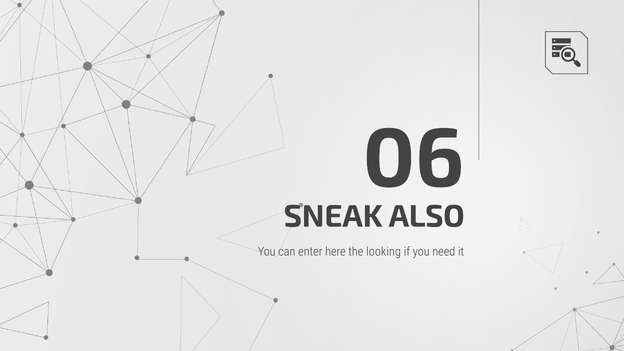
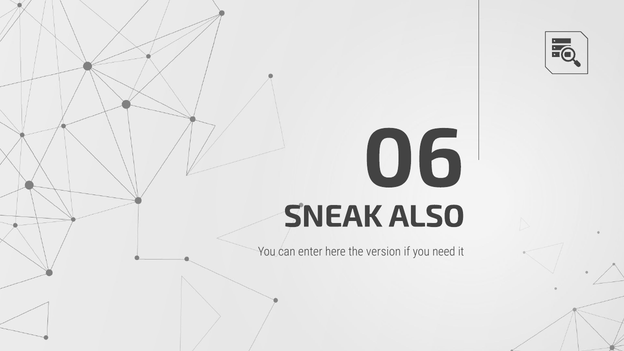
looking: looking -> version
